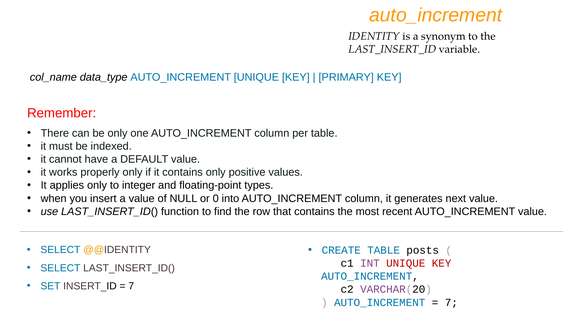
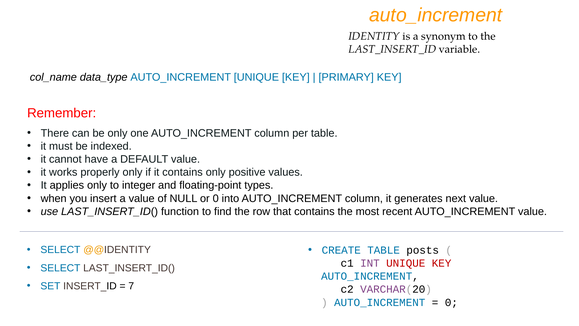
7 at (451, 302): 7 -> 0
